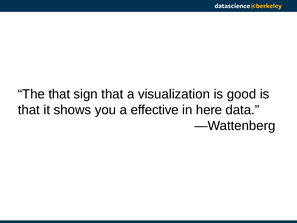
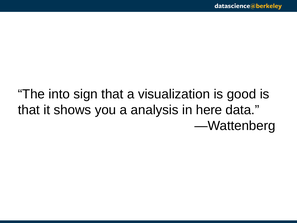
The that: that -> into
effective: effective -> analysis
